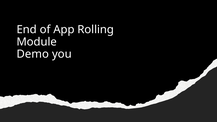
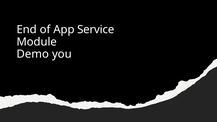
Rolling: Rolling -> Service
